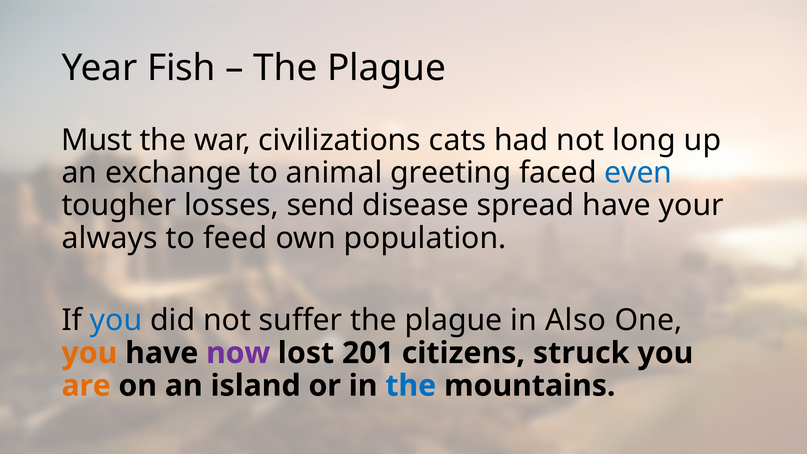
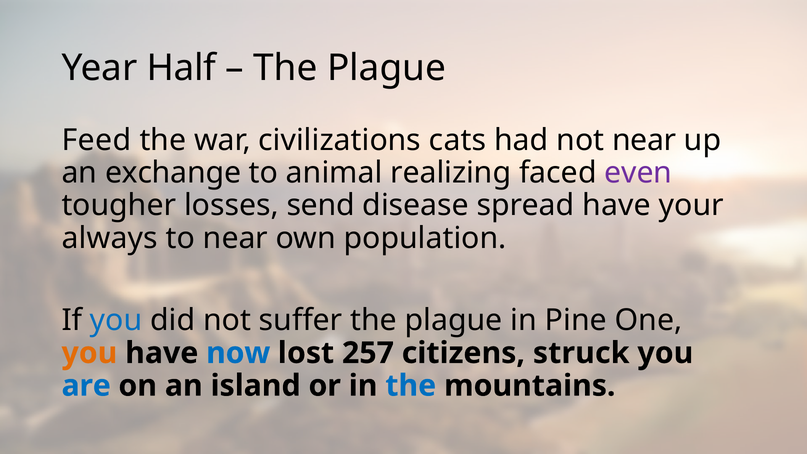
Fish: Fish -> Half
Must: Must -> Feed
not long: long -> near
greeting: greeting -> realizing
even colour: blue -> purple
to feed: feed -> near
Also: Also -> Pine
now colour: purple -> blue
201: 201 -> 257
are colour: orange -> blue
